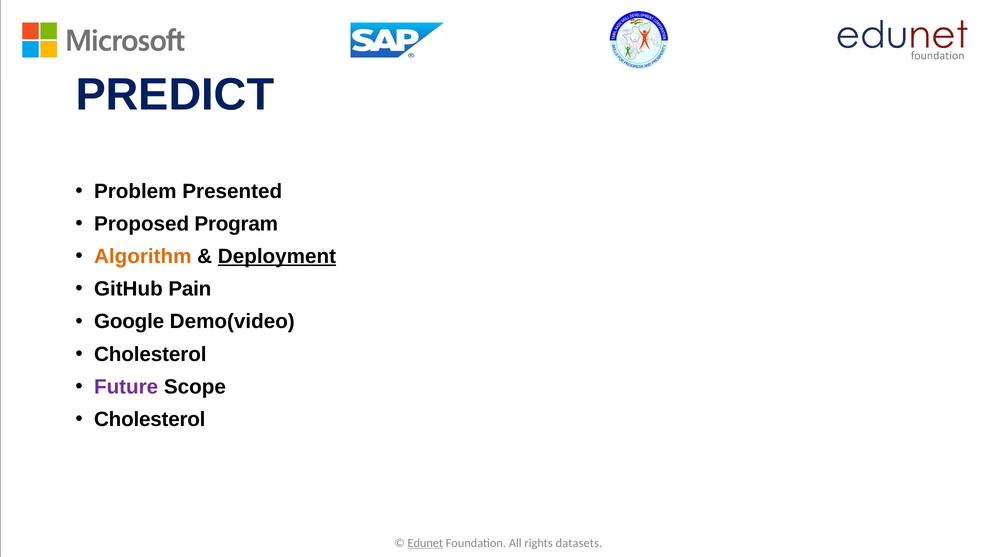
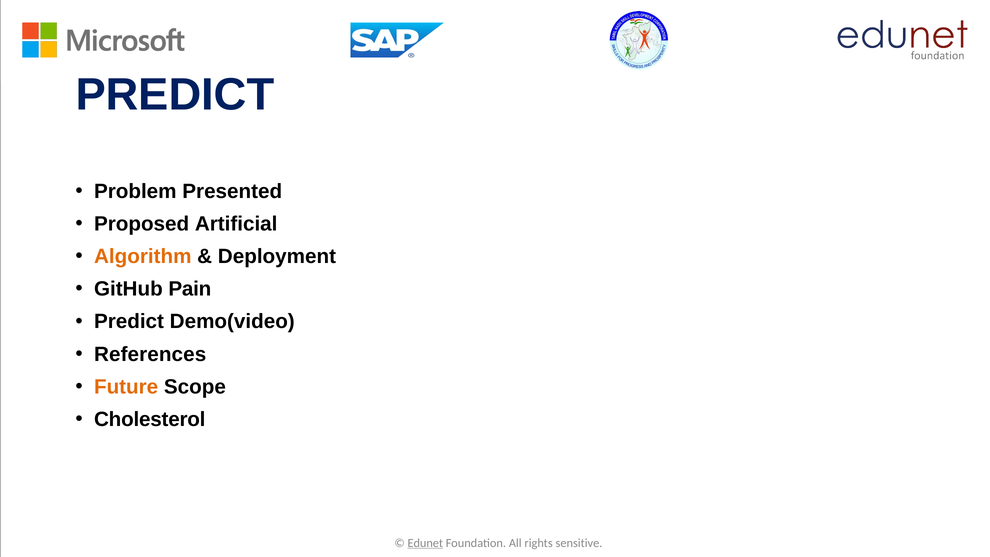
Program: Program -> Artificial
Deployment underline: present -> none
Google at (129, 322): Google -> Predict
Cholesterol at (150, 354): Cholesterol -> References
Future colour: purple -> orange
datasets: datasets -> sensitive
